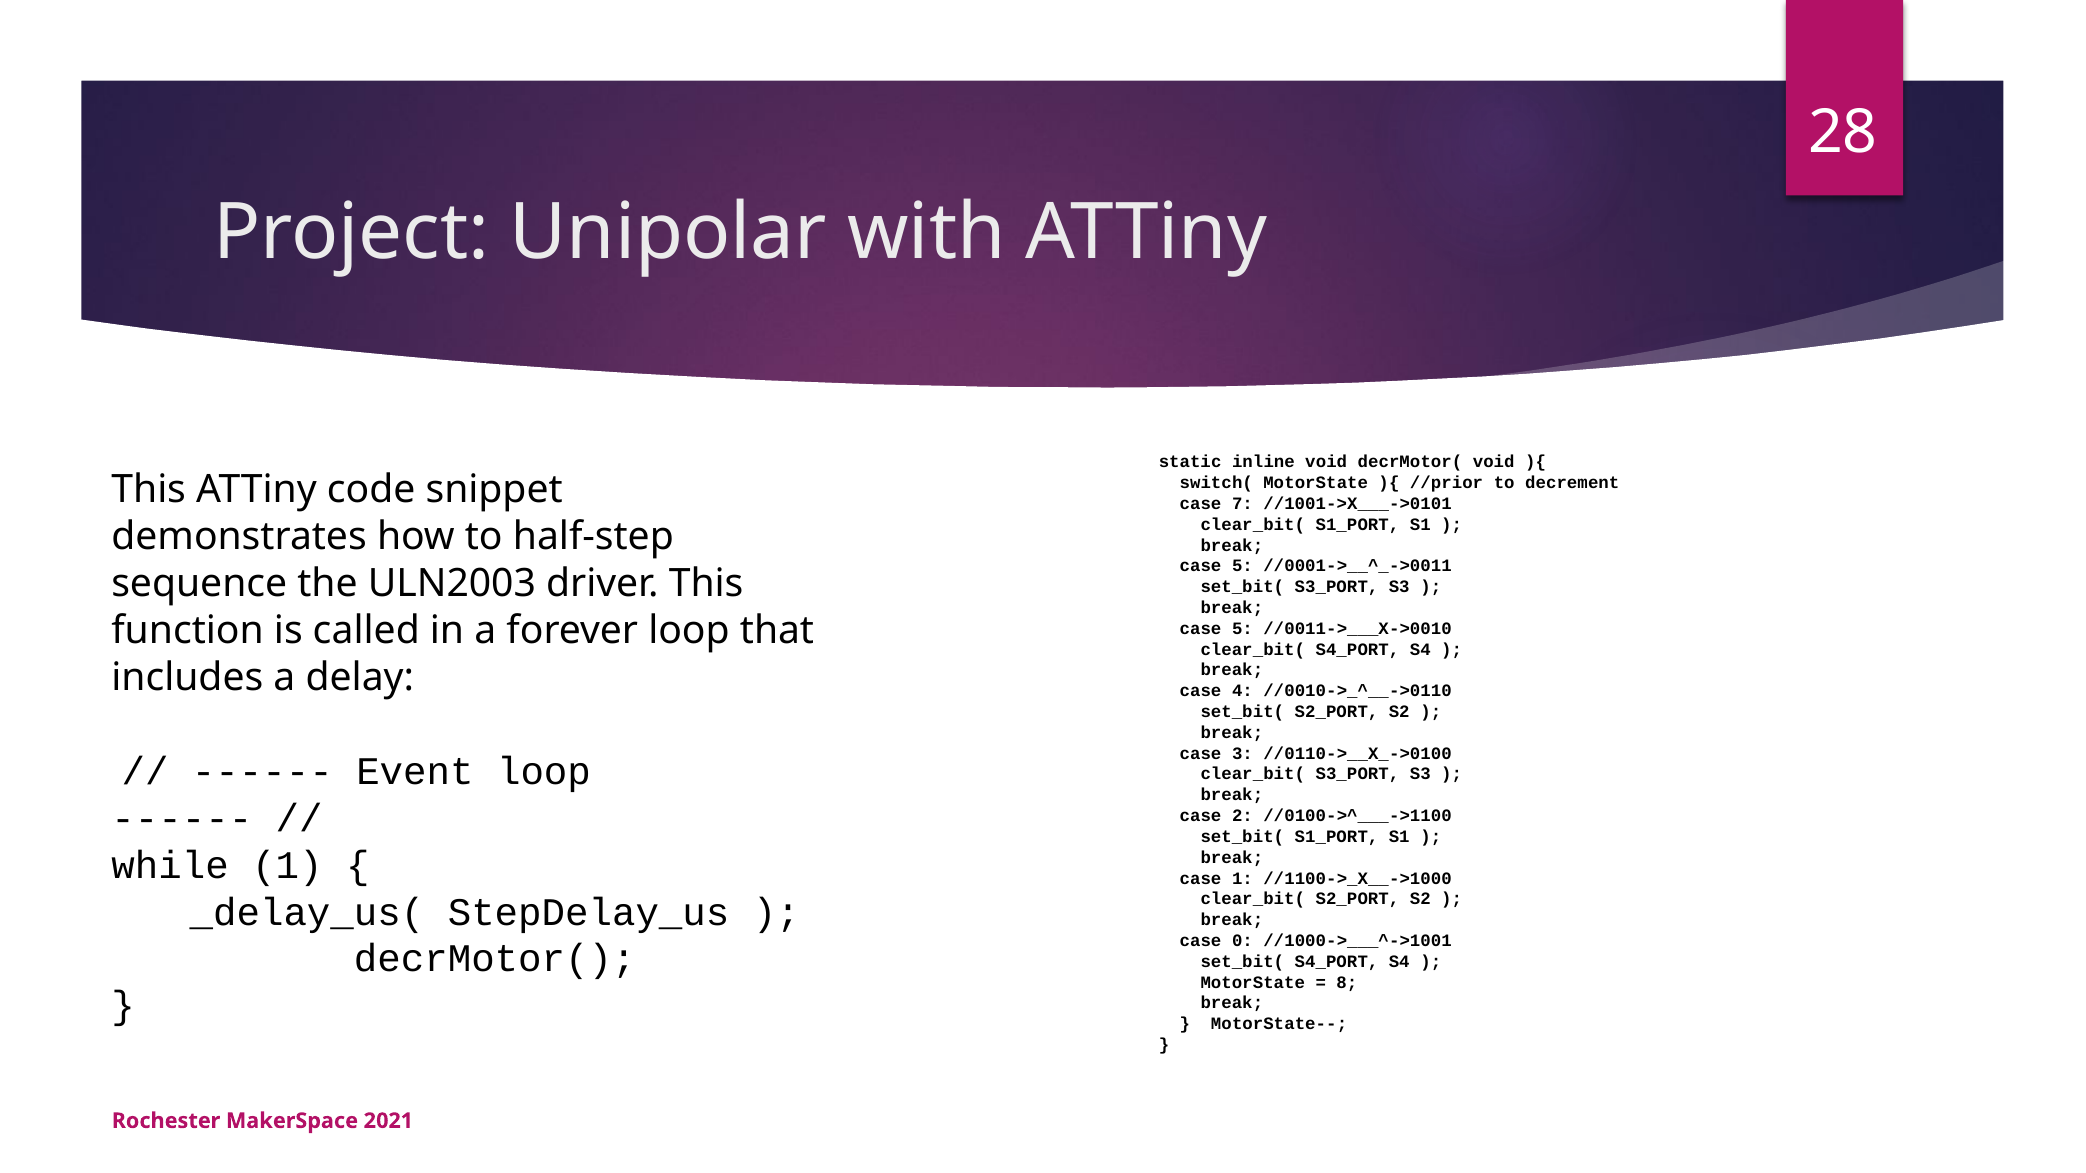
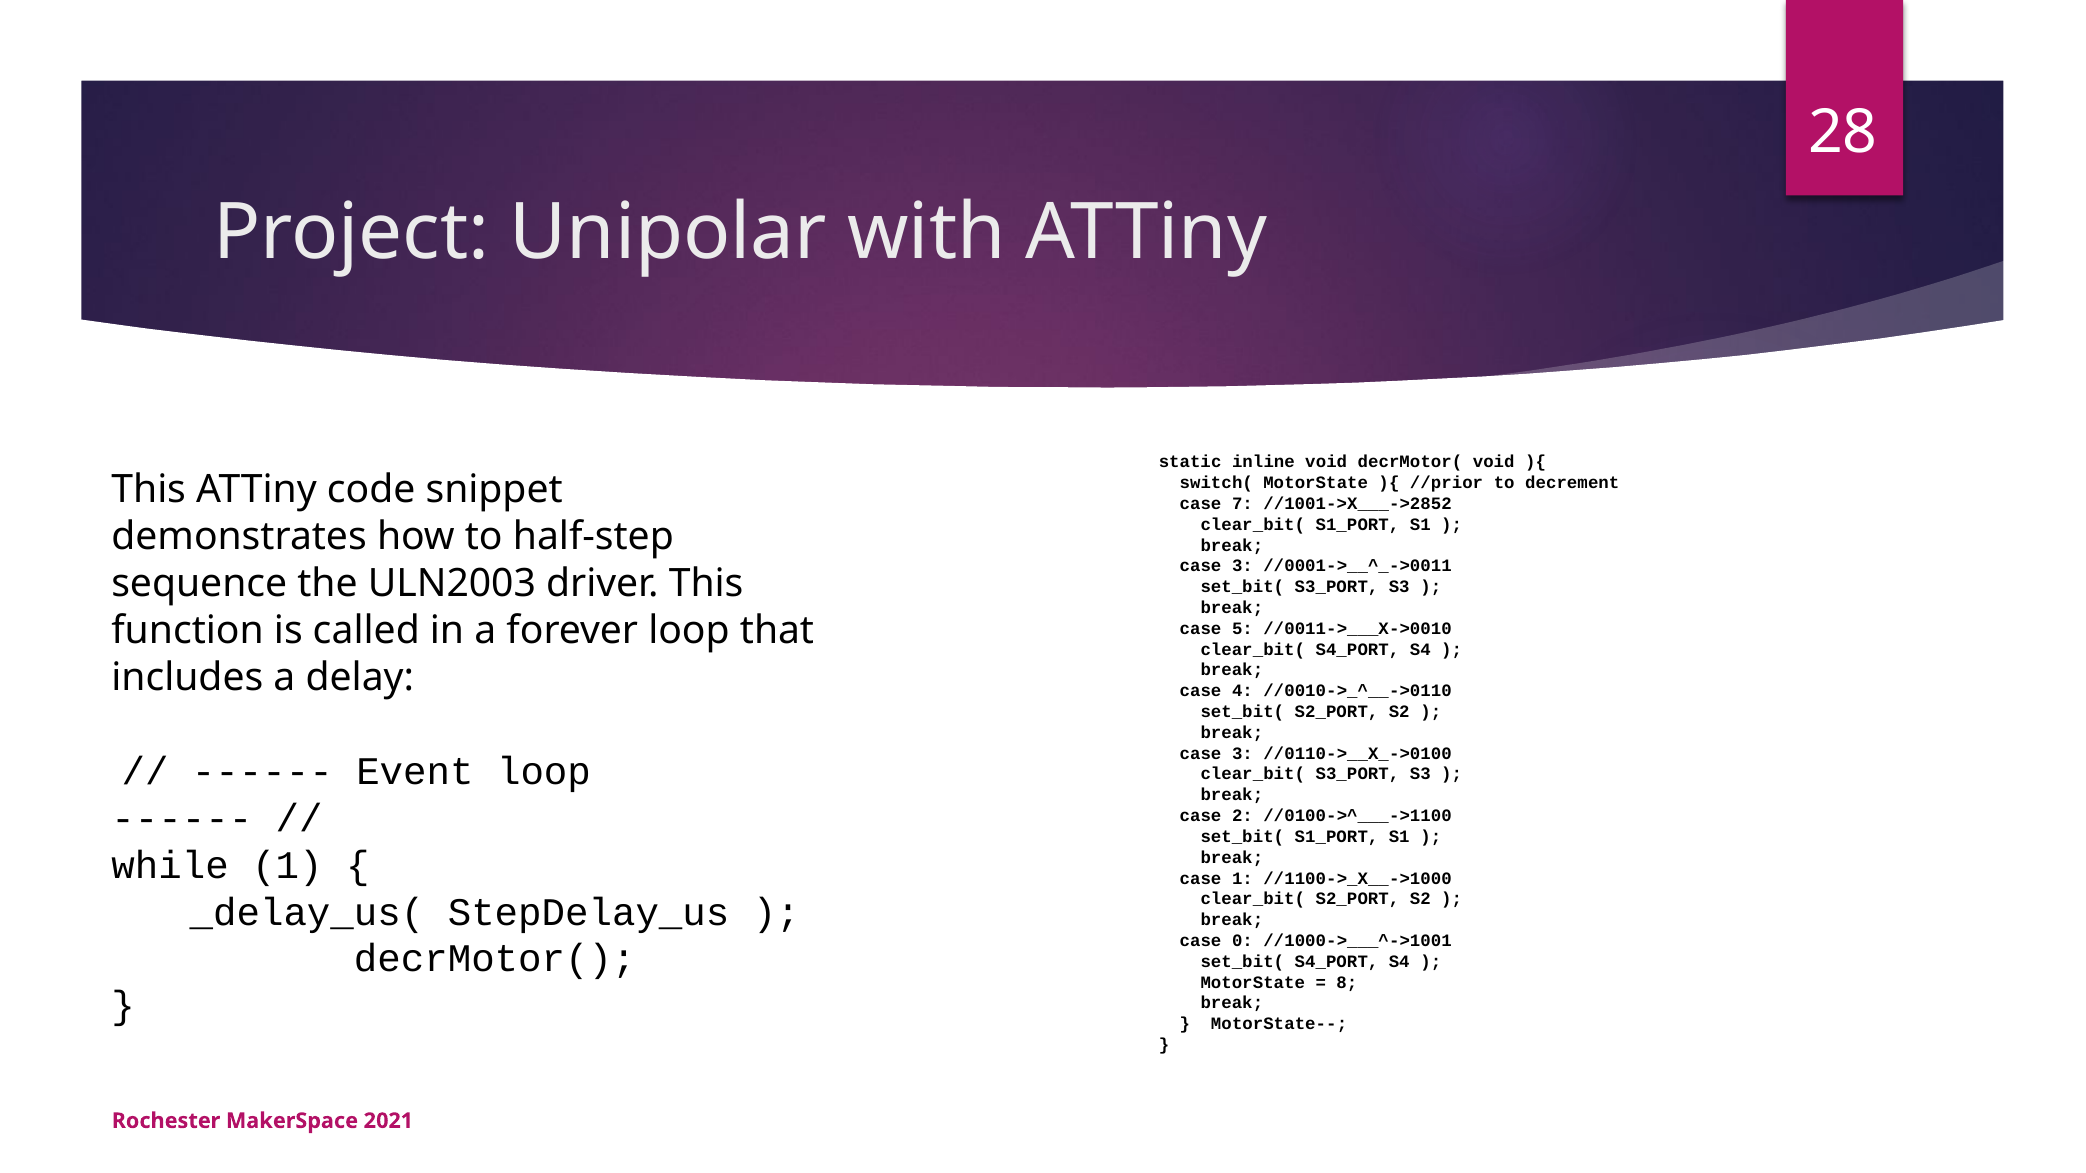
//1001->X___->0101: //1001->X___->0101 -> //1001->X___->2852
5 at (1242, 566): 5 -> 3
